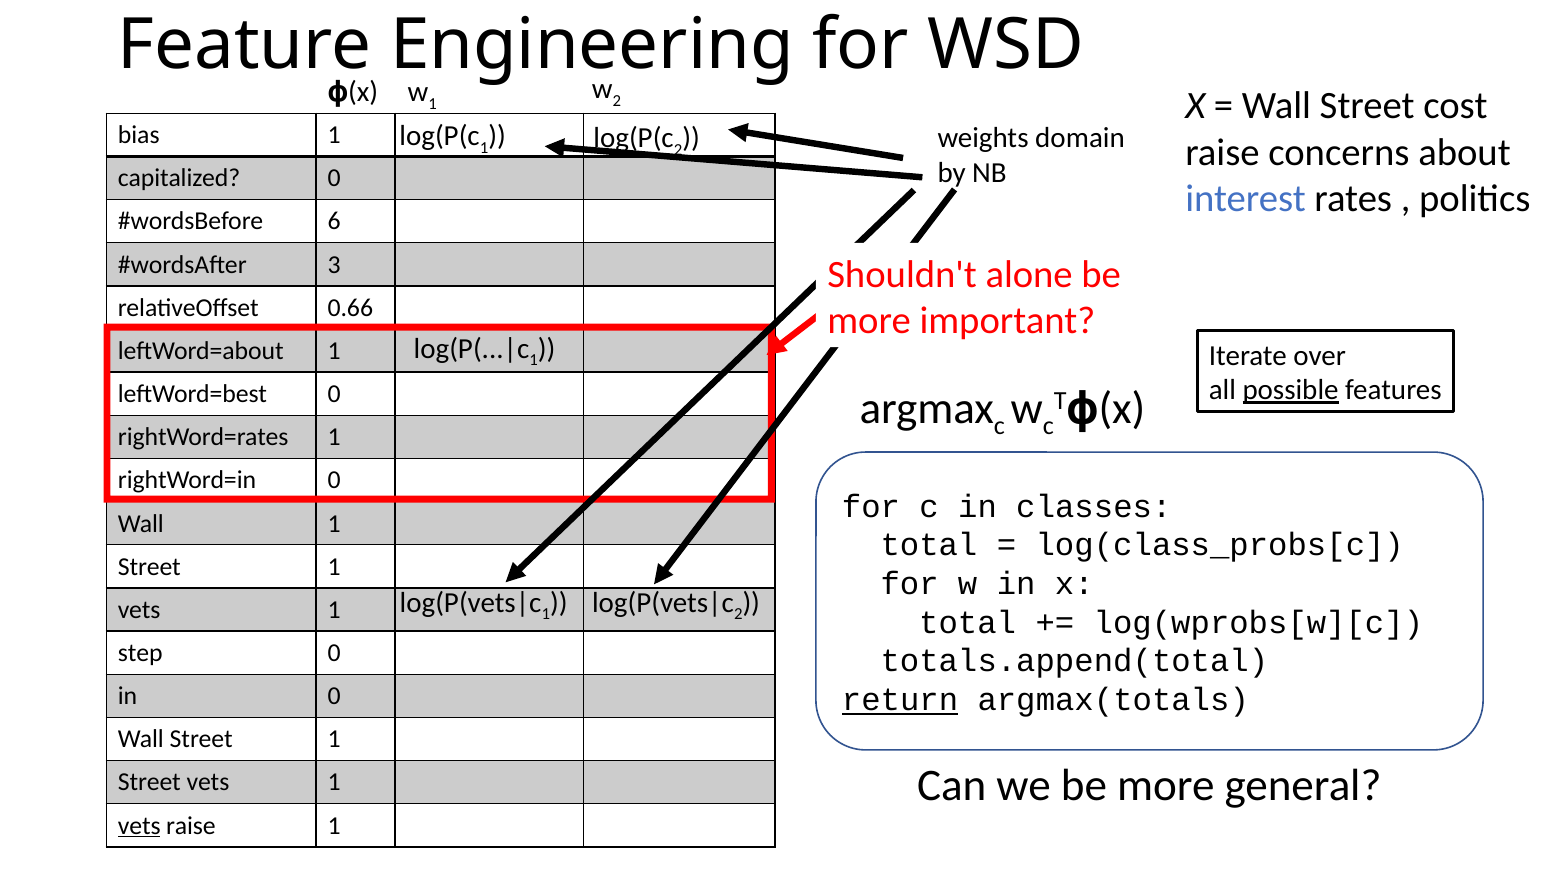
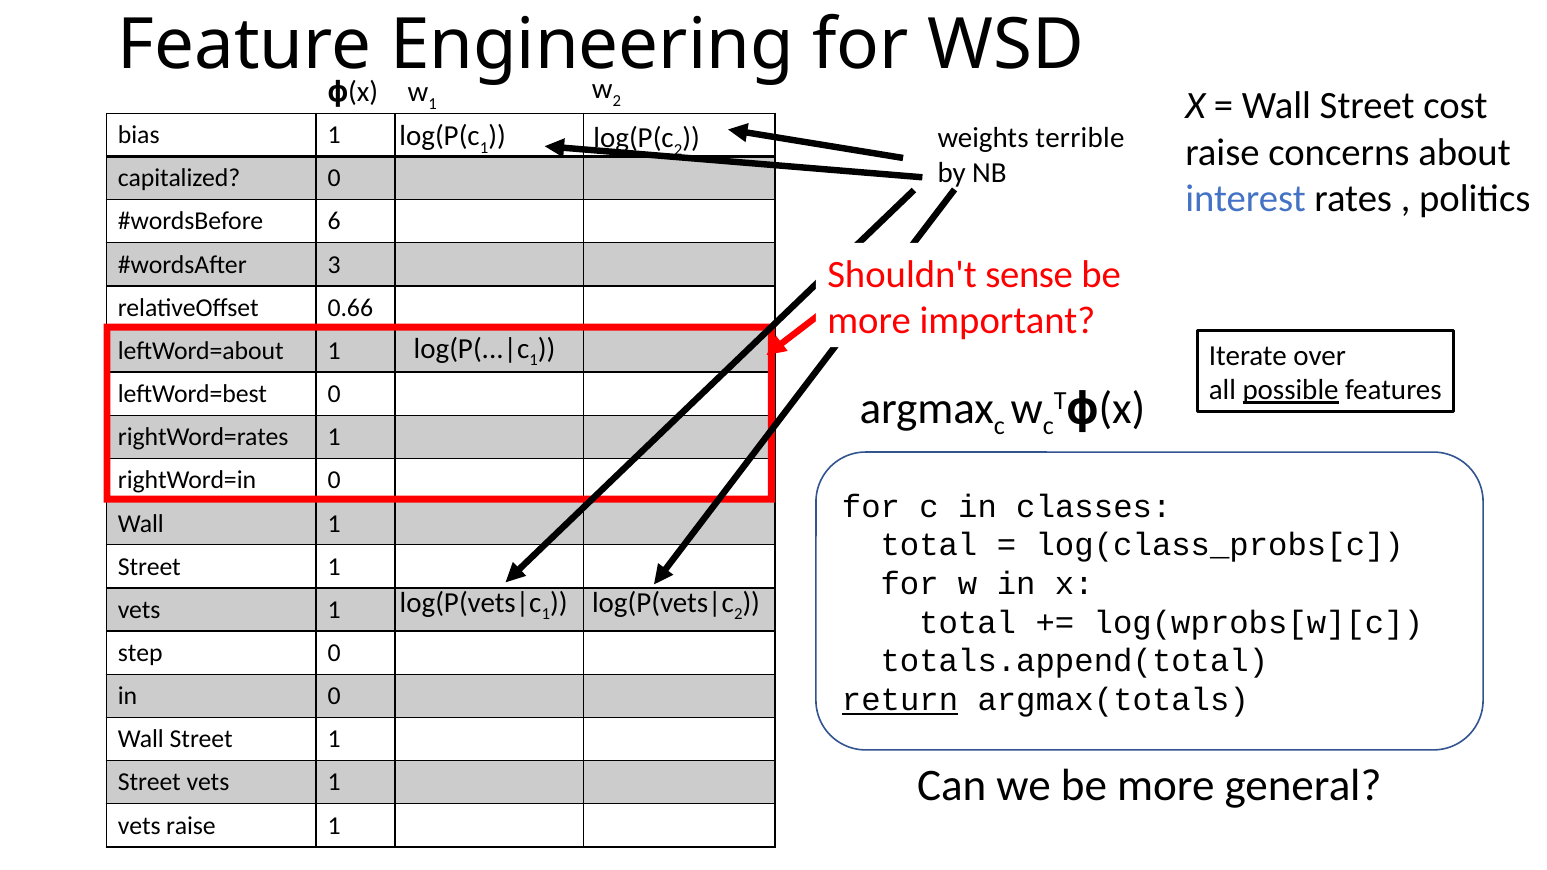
domain: domain -> terrible
alone: alone -> sense
vets at (139, 826) underline: present -> none
